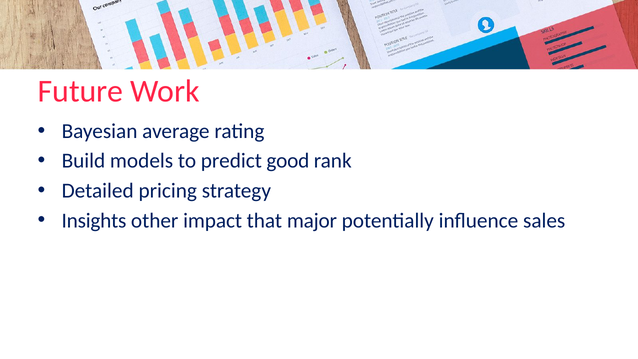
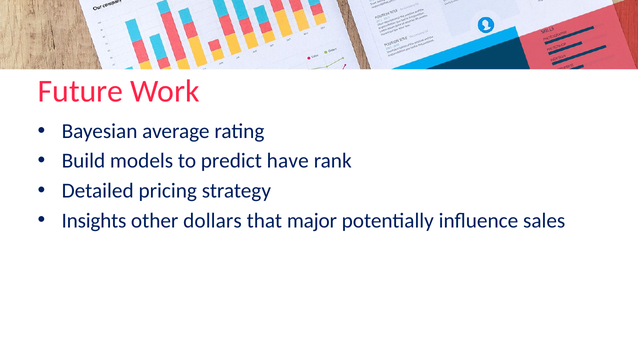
good: good -> have
impact: impact -> dollars
